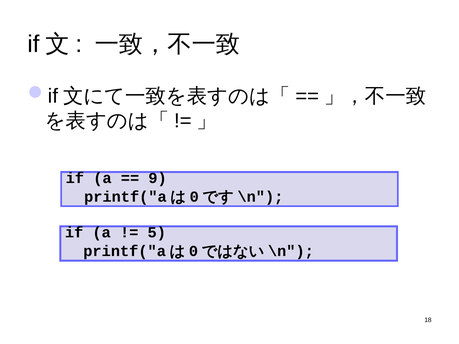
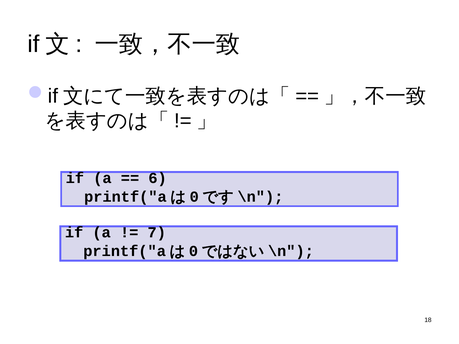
9: 9 -> 6
5: 5 -> 7
